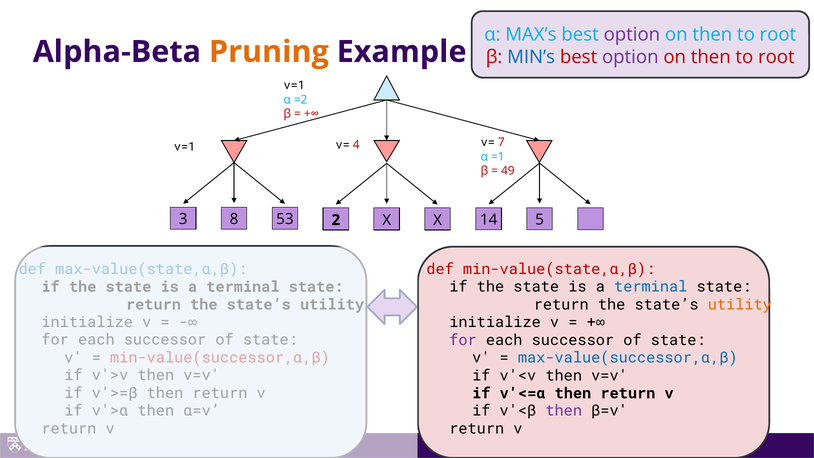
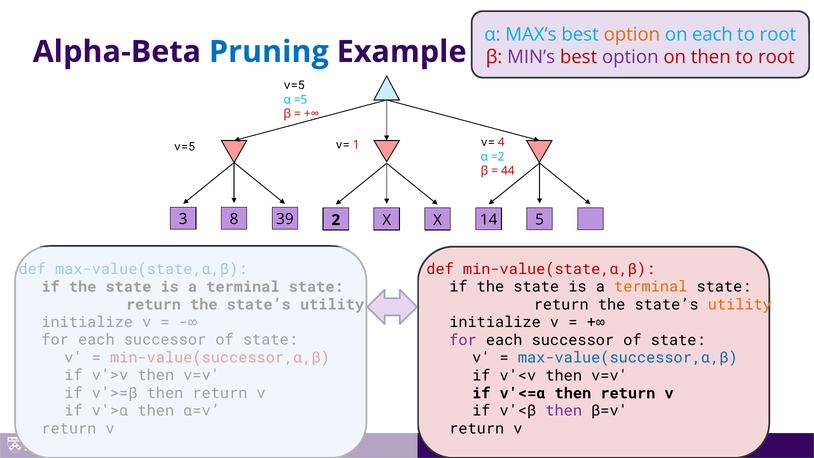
option at (632, 34) colour: purple -> orange
then at (712, 34): then -> each
Pruning colour: orange -> blue
MIN’s colour: blue -> purple
v=1 at (294, 85): v=1 -> v=5
=2: =2 -> =5
7: 7 -> 4
v=1 at (185, 147): v=1 -> v=5
4: 4 -> 1
=1: =1 -> =2
49: 49 -> 44
53: 53 -> 39
terminal at (651, 287) colour: blue -> orange
